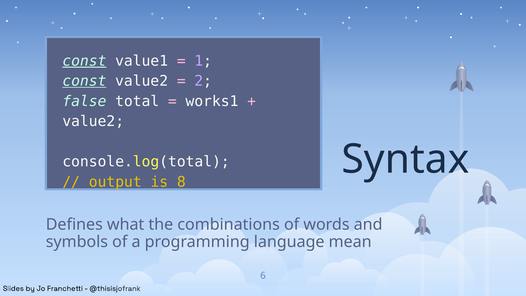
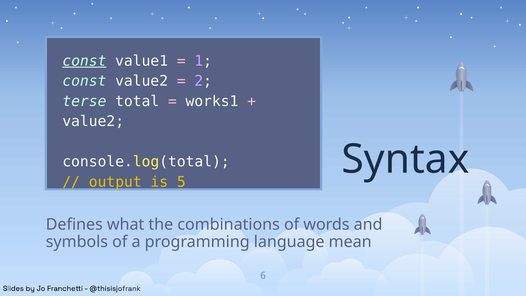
const at (84, 81) underline: present -> none
false: false -> terse
8: 8 -> 5
